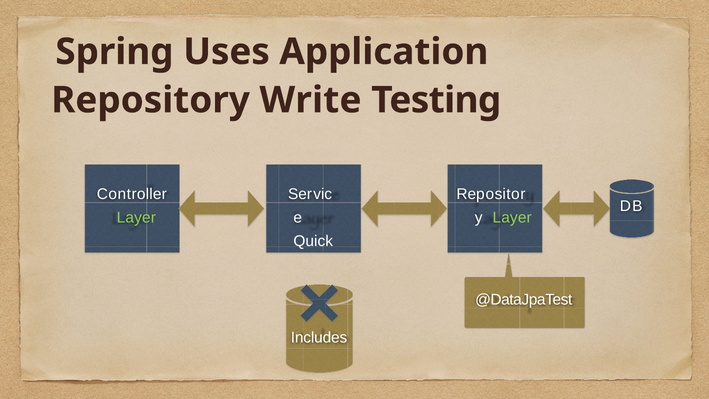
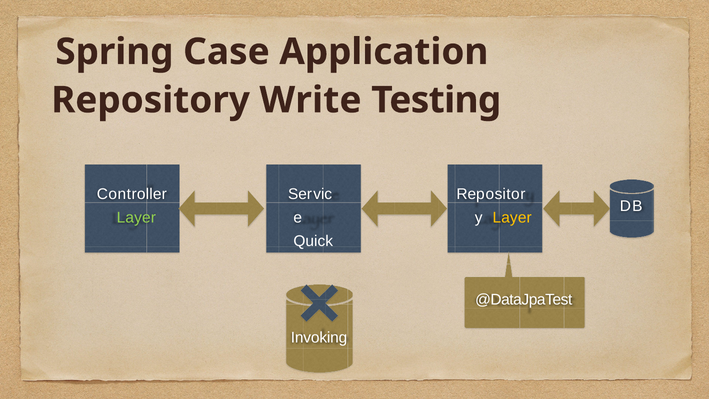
Uses: Uses -> Case
Layer at (512, 217) colour: light green -> yellow
Includes: Includes -> Invoking
